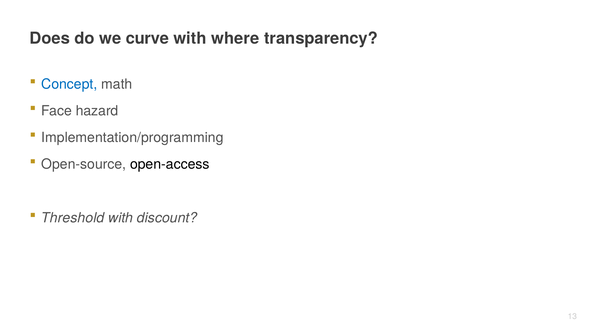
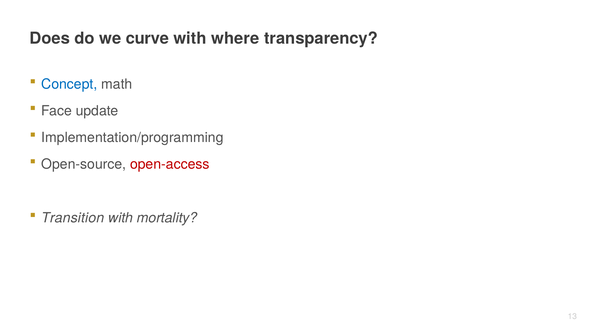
hazard: hazard -> update
open-access colour: black -> red
Threshold: Threshold -> Transition
discount: discount -> mortality
